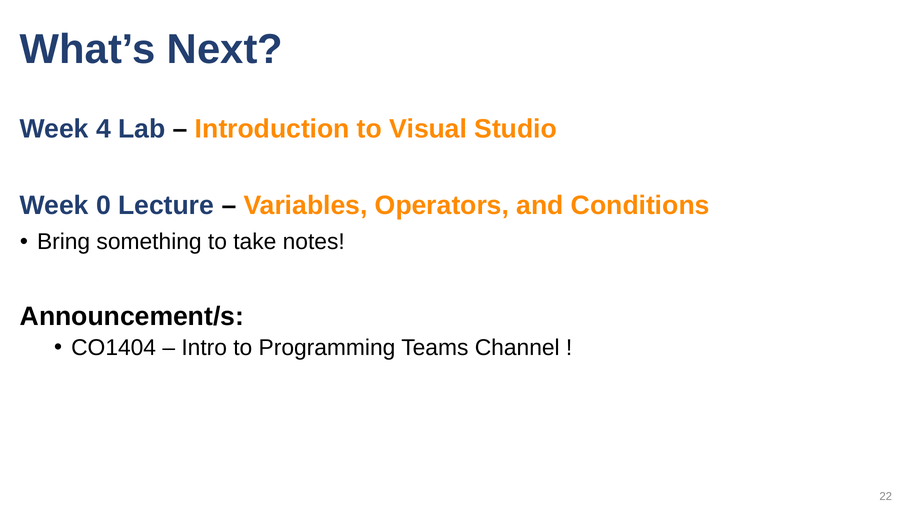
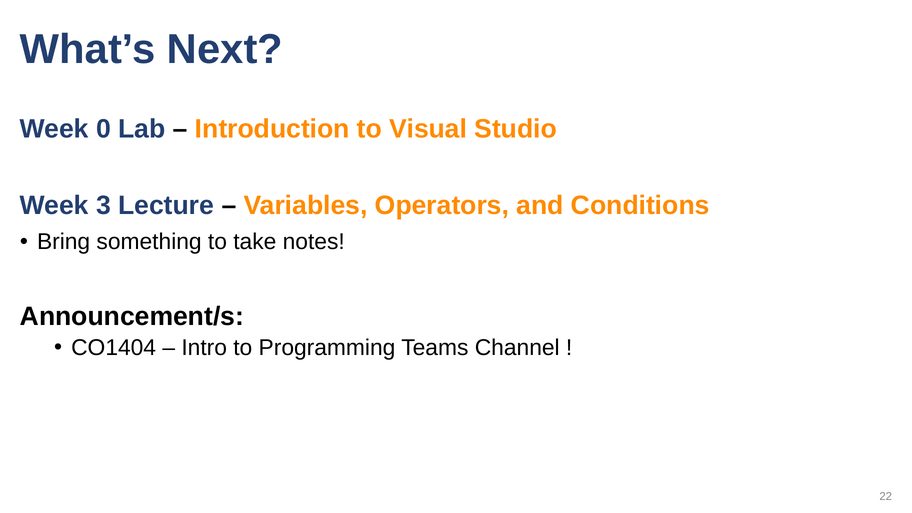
4: 4 -> 0
0: 0 -> 3
